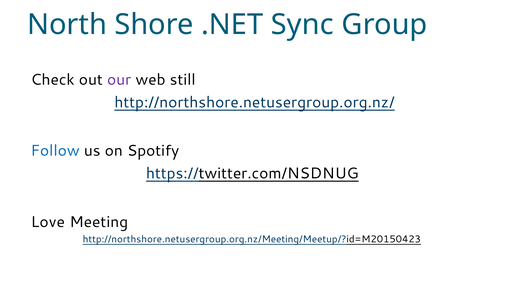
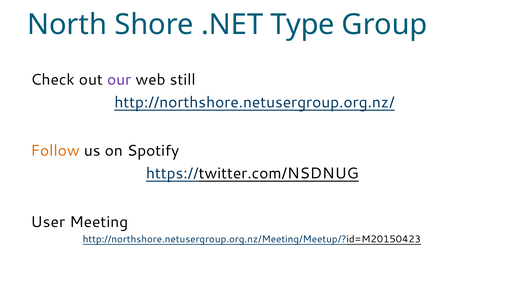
Sync: Sync -> Type
Follow colour: blue -> orange
Love: Love -> User
